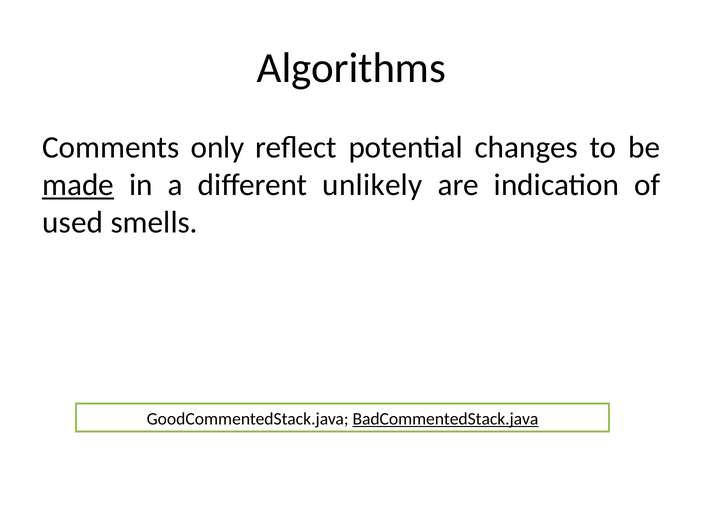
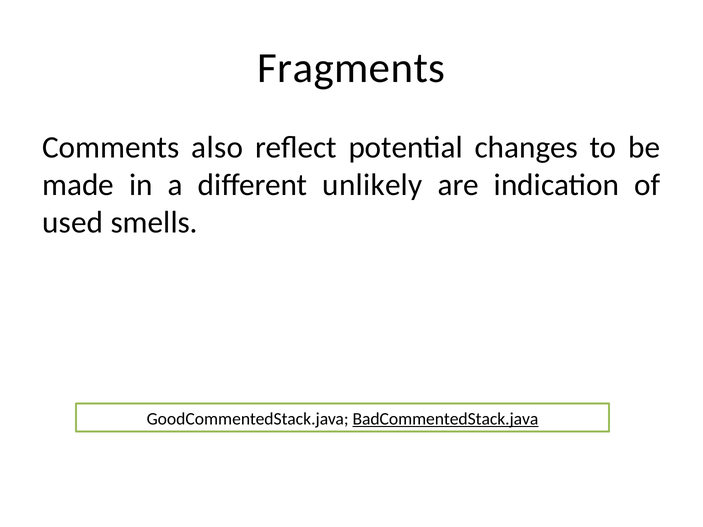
Algorithms: Algorithms -> Fragments
only: only -> also
made underline: present -> none
